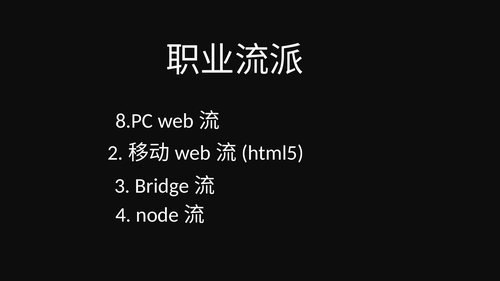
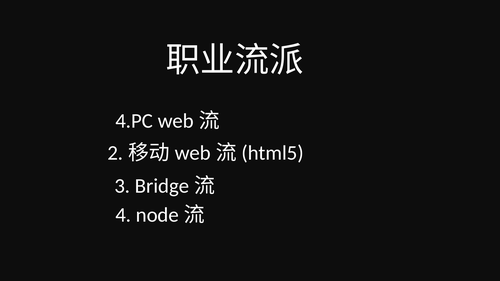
8.PC: 8.PC -> 4.PC
